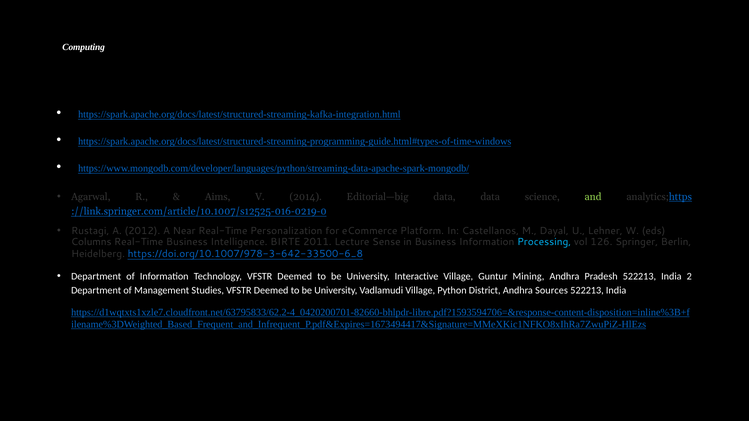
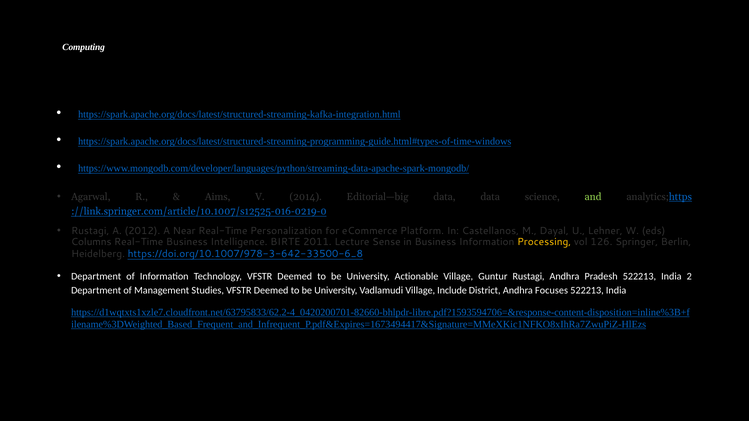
Processing colour: light blue -> yellow
Interactive: Interactive -> Actionable
Guntur Mining: Mining -> Rustagi
Python: Python -> Include
Sources: Sources -> Focuses
